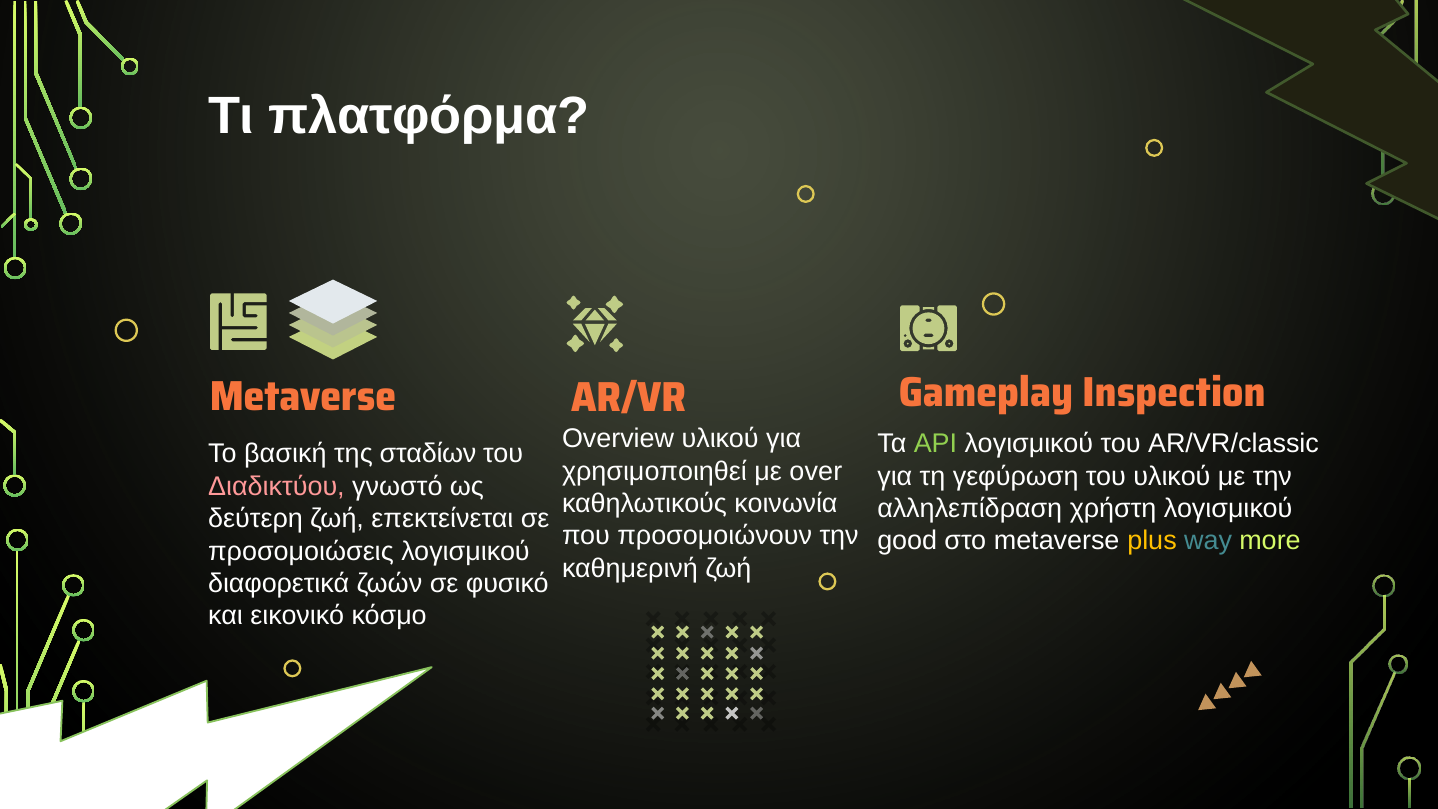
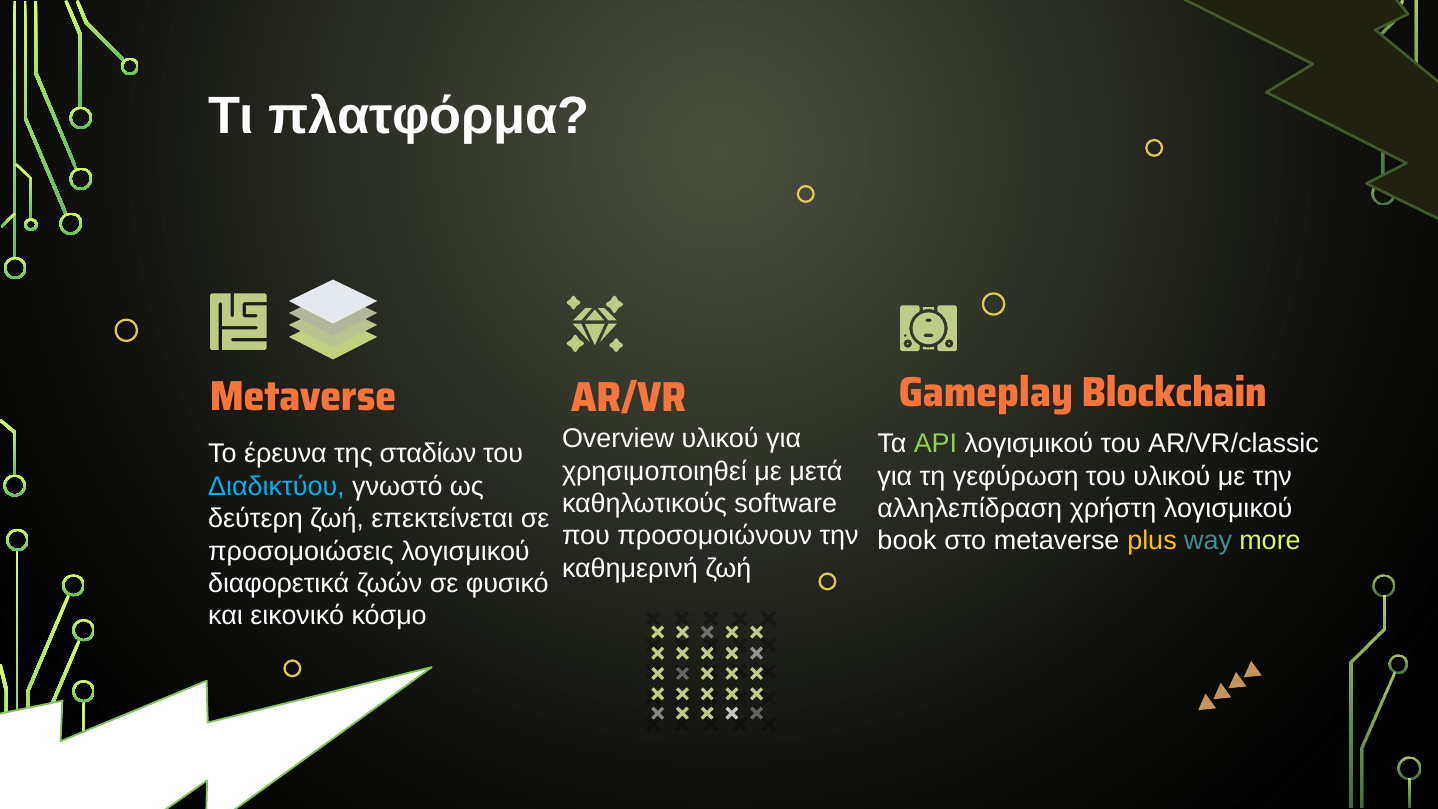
Inspection: Inspection -> Blockchain
βασική: βασική -> έρευνα
over: over -> μετά
Διαδικτύου colour: pink -> light blue
κοινωνία: κοινωνία -> software
good: good -> book
